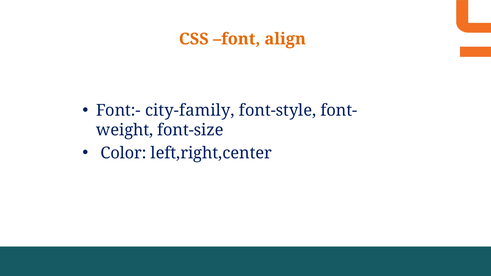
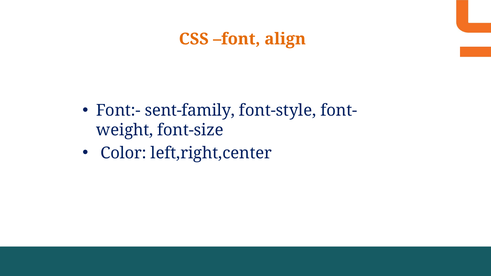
city-family: city-family -> sent-family
